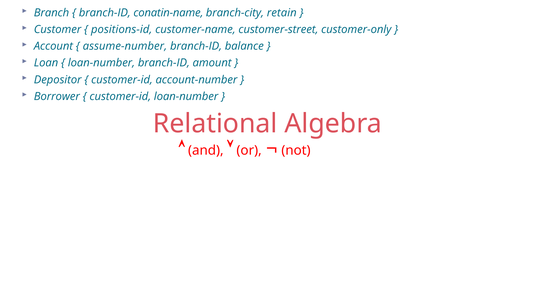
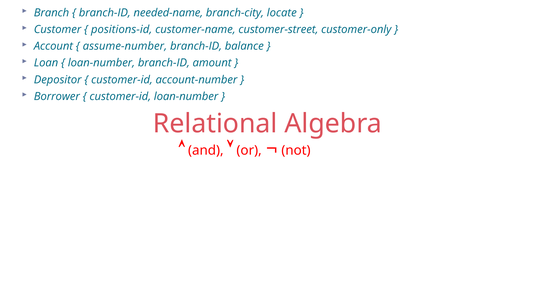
conatin-name: conatin-name -> needed-name
retain: retain -> locate
